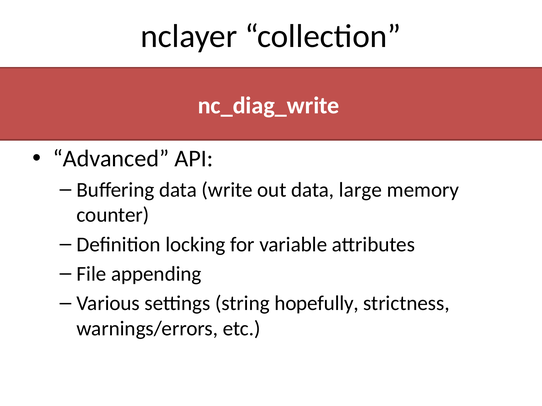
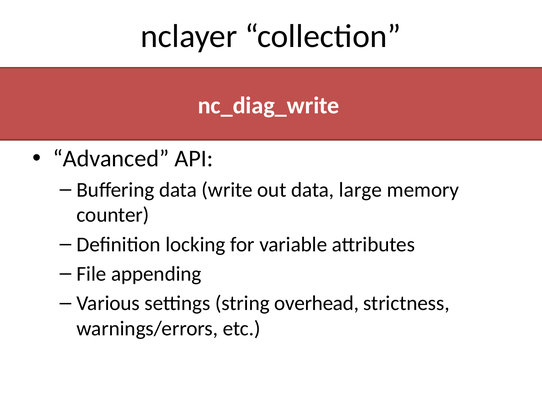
hopefully: hopefully -> overhead
